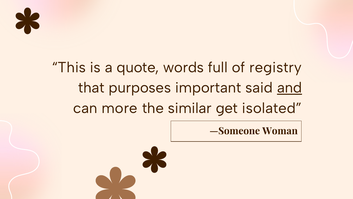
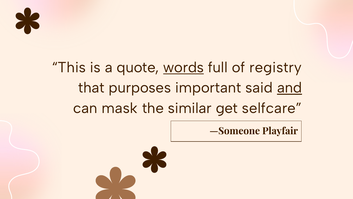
words underline: none -> present
more: more -> mask
isolated: isolated -> selfcare
Woman: Woman -> Playfair
